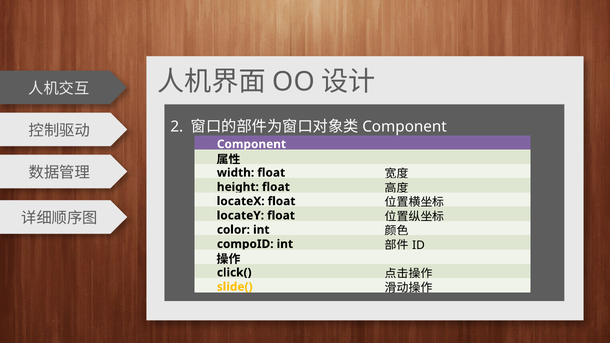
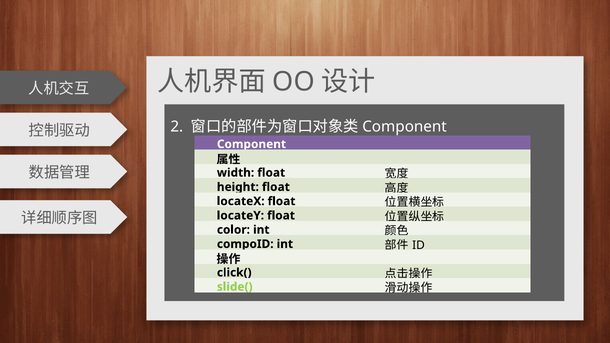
slide( colour: yellow -> light green
